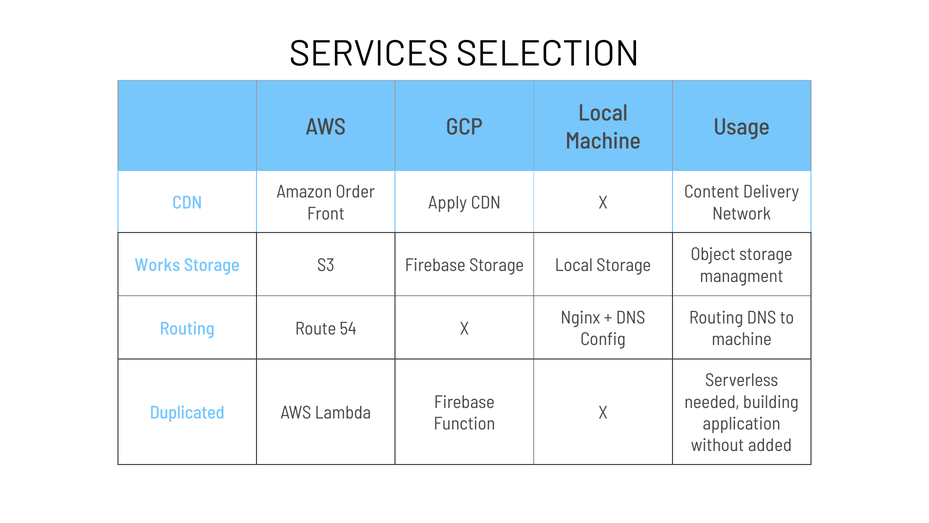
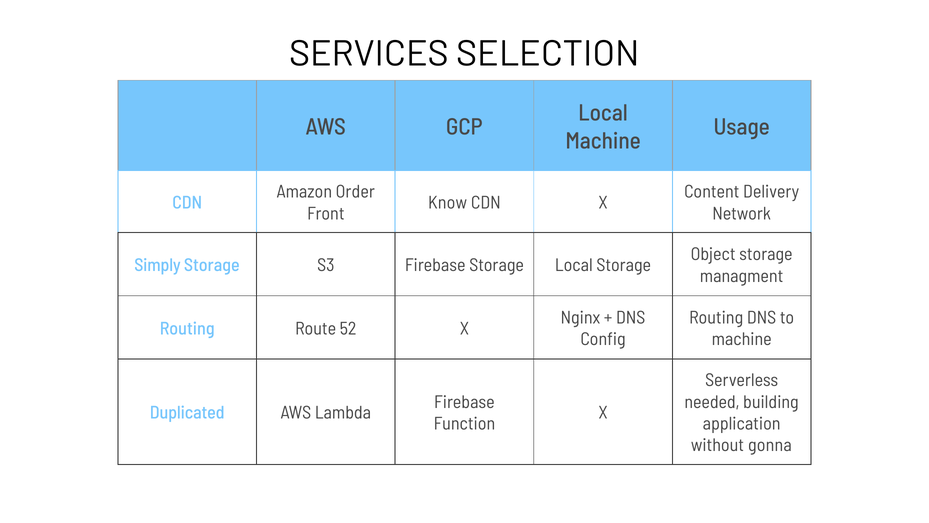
Apply: Apply -> Know
Works: Works -> Simply
54: 54 -> 52
added: added -> gonna
